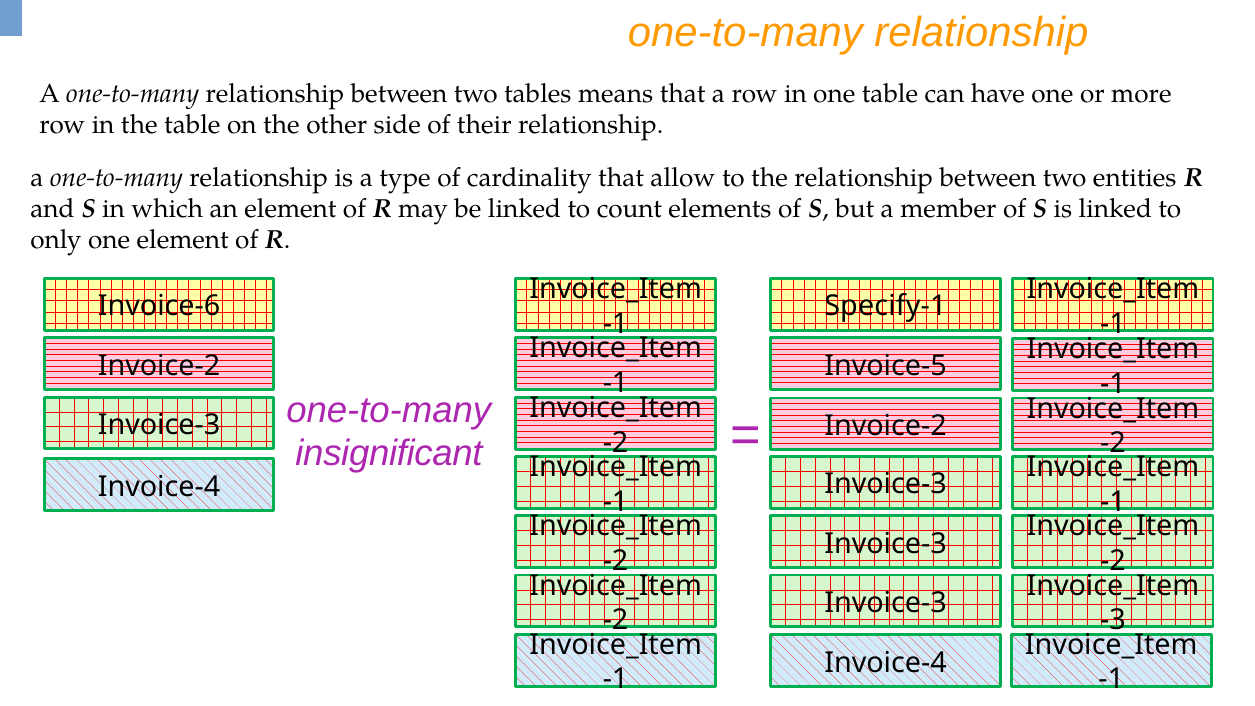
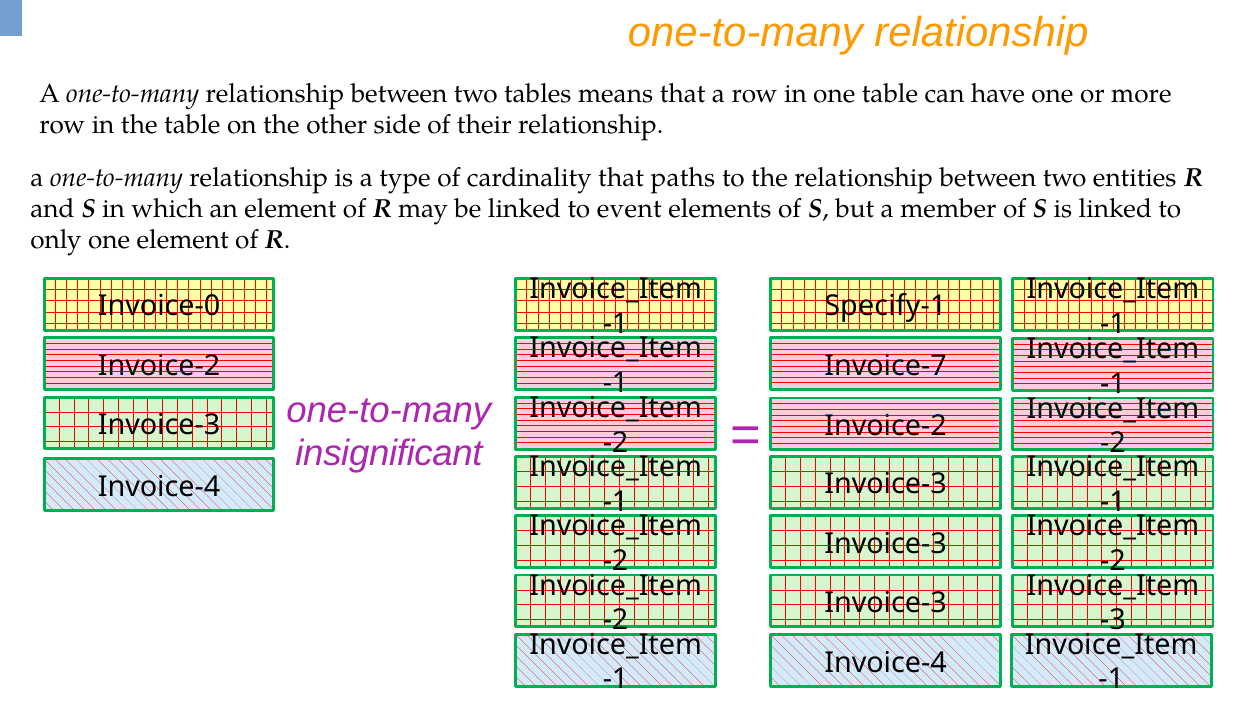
allow: allow -> paths
count: count -> event
Invoice-6: Invoice-6 -> Invoice-0
Invoice-5: Invoice-5 -> Invoice-7
